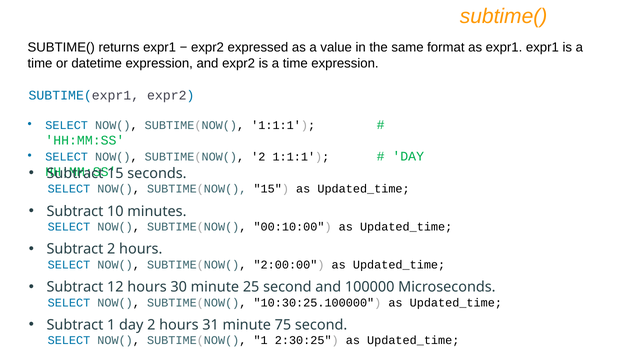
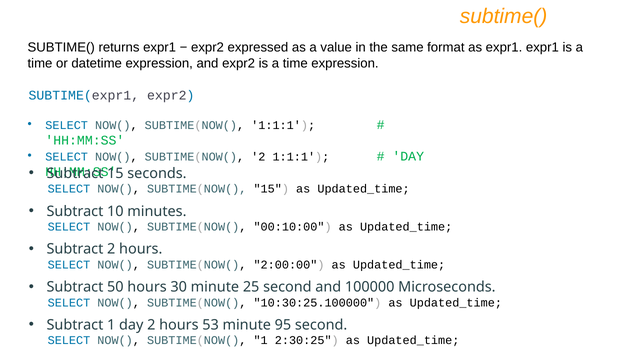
12: 12 -> 50
31: 31 -> 53
75: 75 -> 95
